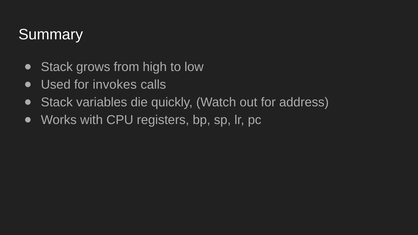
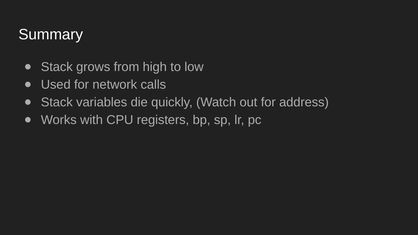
invokes: invokes -> network
